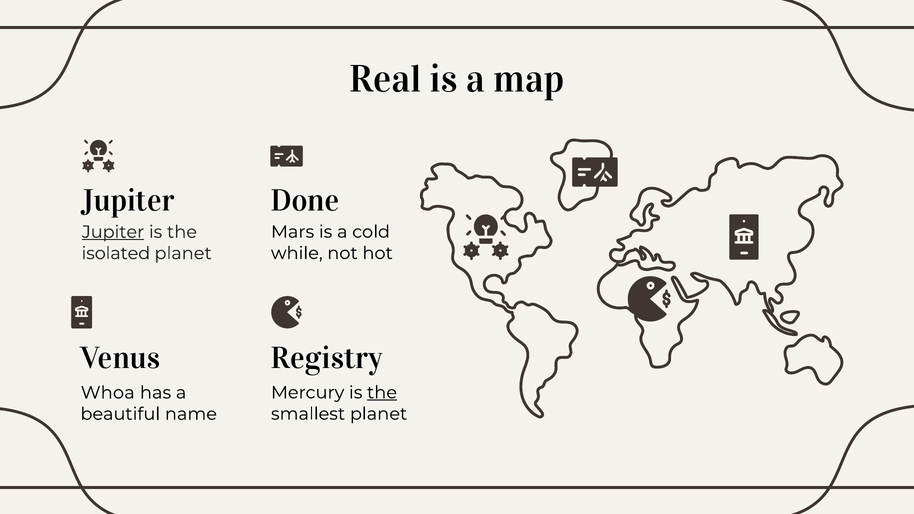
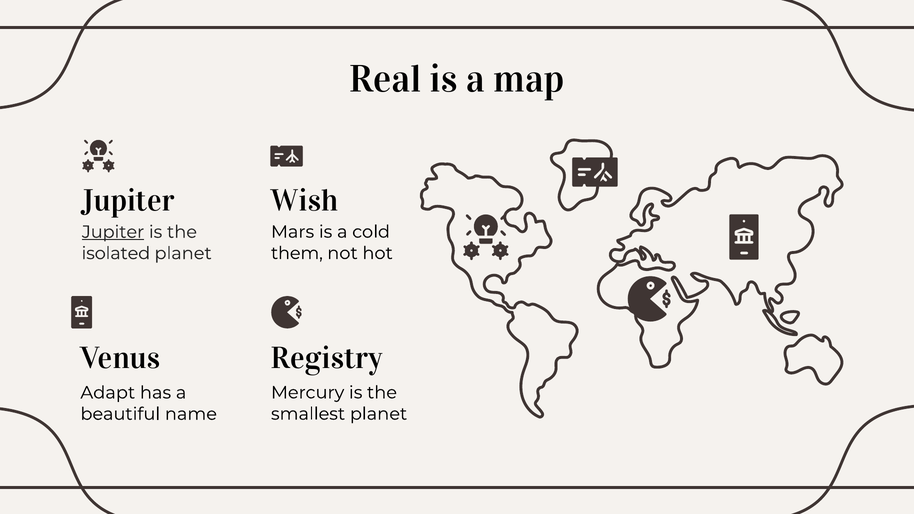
Done: Done -> Wish
while: while -> them
the at (382, 393) underline: present -> none
Whoa: Whoa -> Adapt
